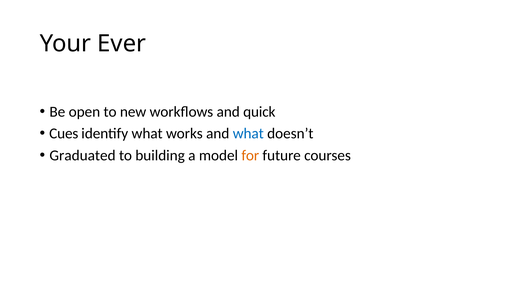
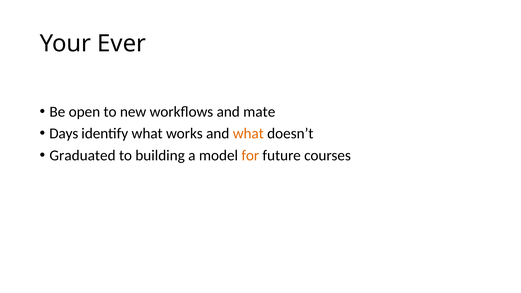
quick: quick -> mate
Cues: Cues -> Days
what at (248, 134) colour: blue -> orange
